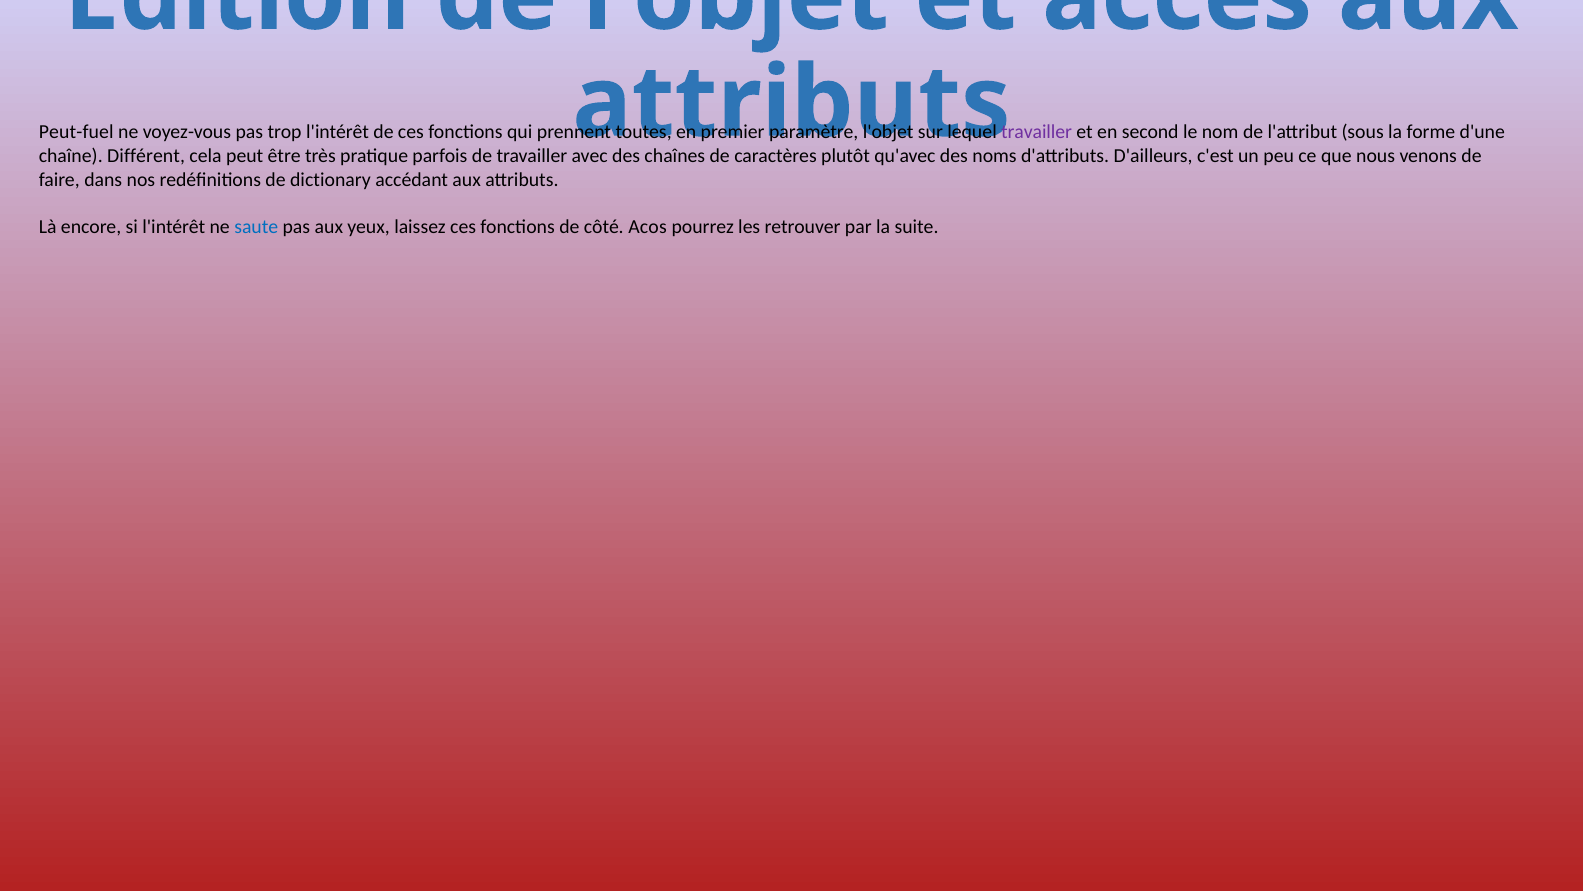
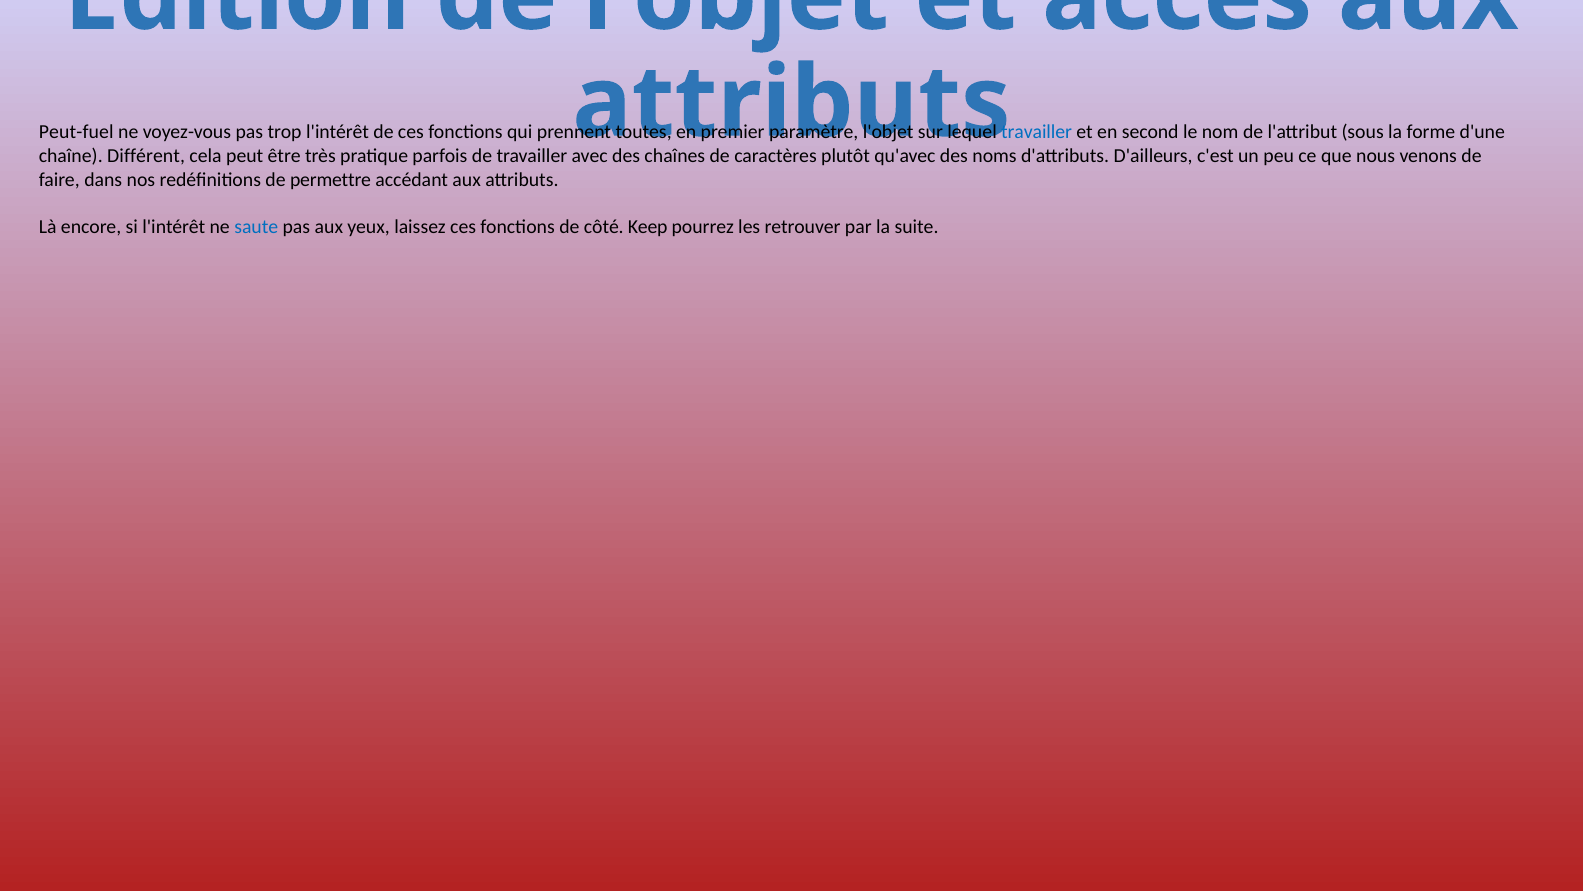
travailler at (1037, 132) colour: purple -> blue
dictionary: dictionary -> permettre
Acos: Acos -> Keep
